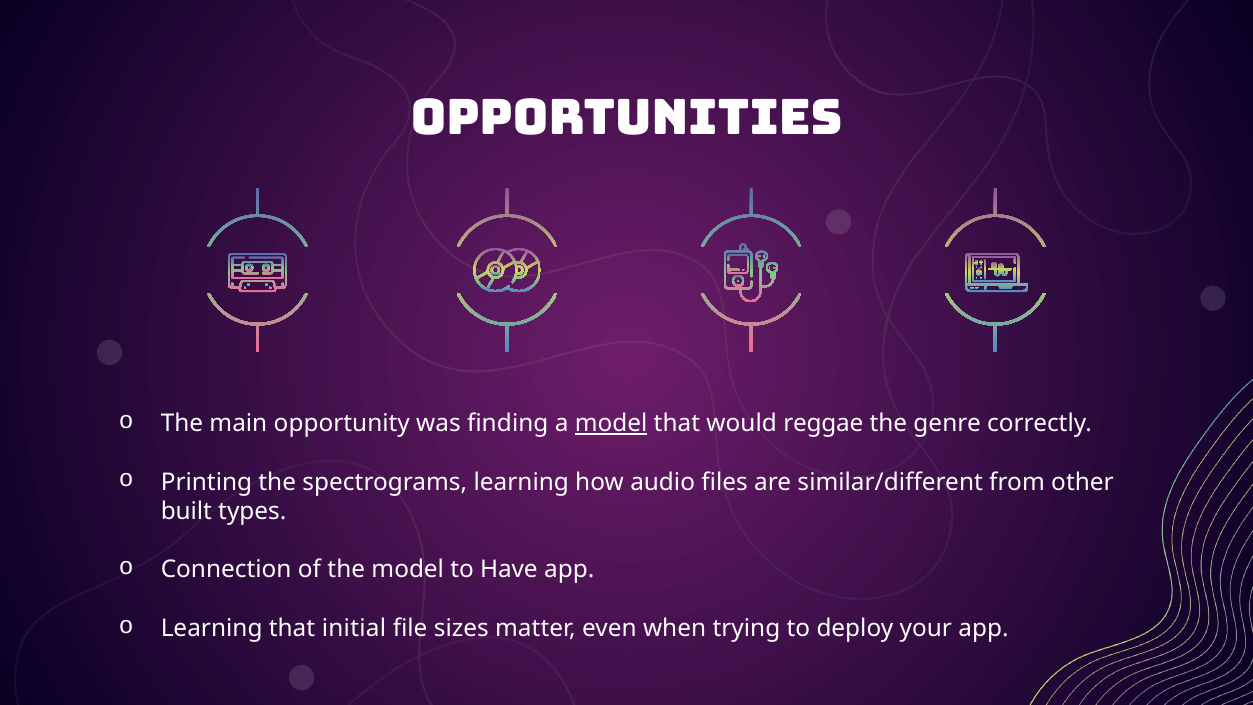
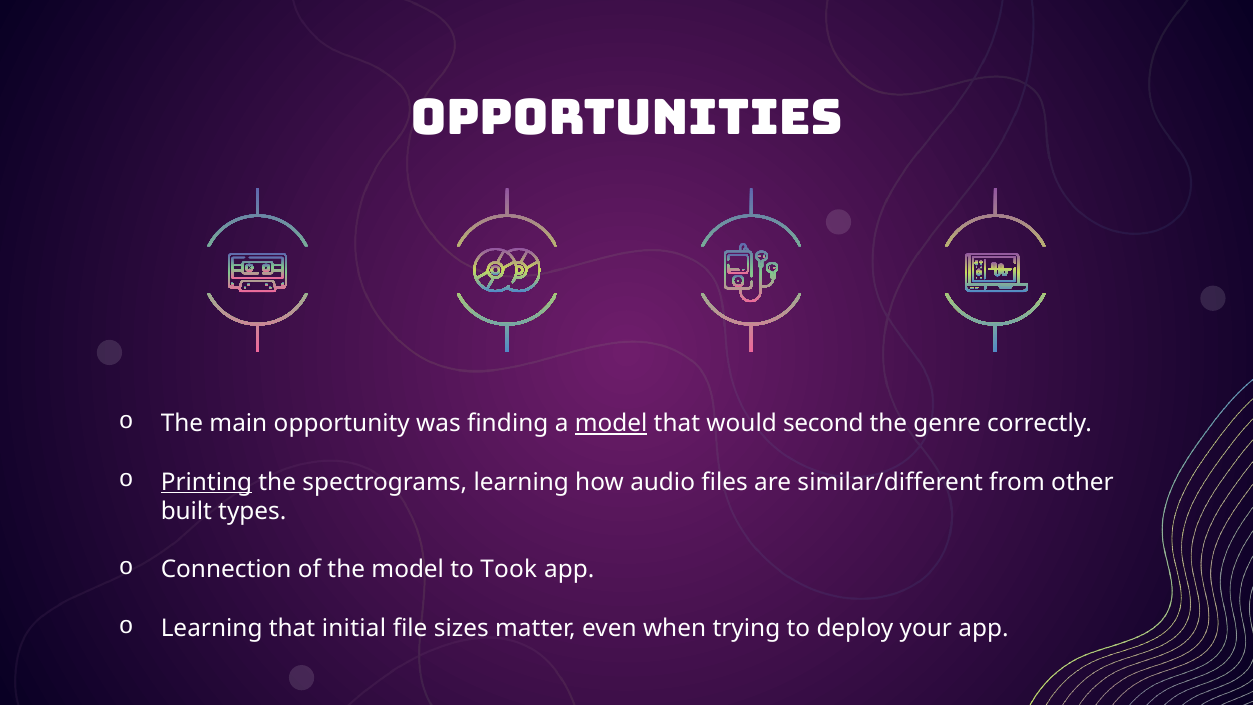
reggae: reggae -> second
Printing underline: none -> present
Have: Have -> Took
